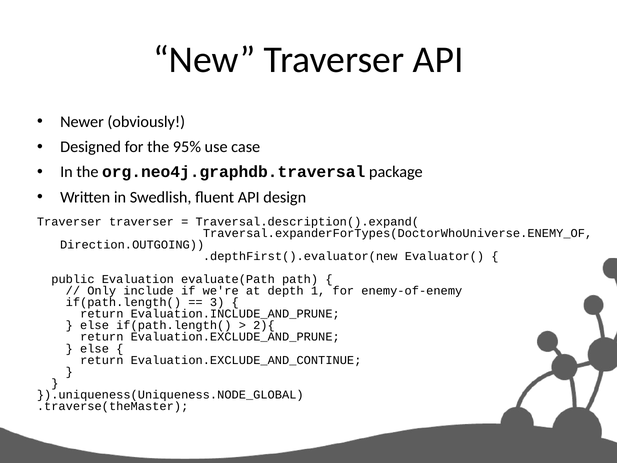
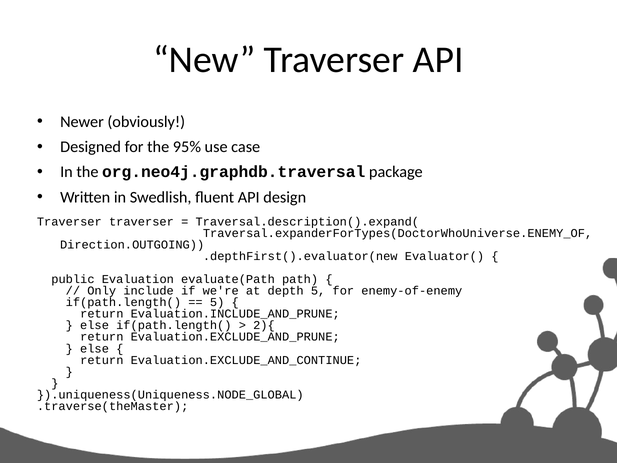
depth 1: 1 -> 5
3 at (217, 302): 3 -> 5
